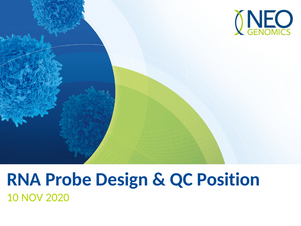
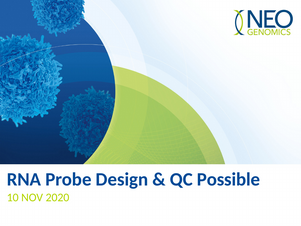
Position: Position -> Possible
